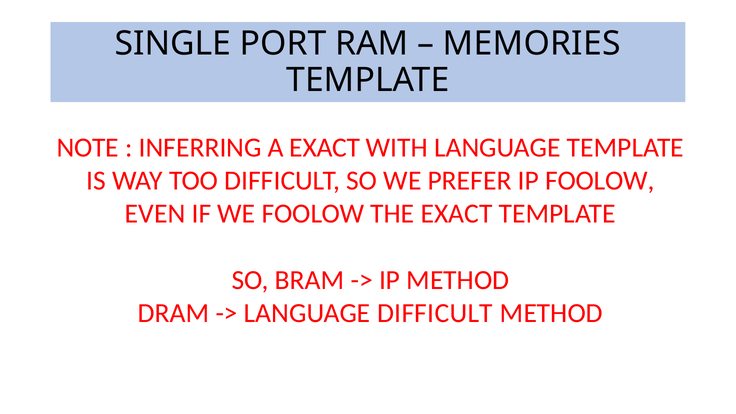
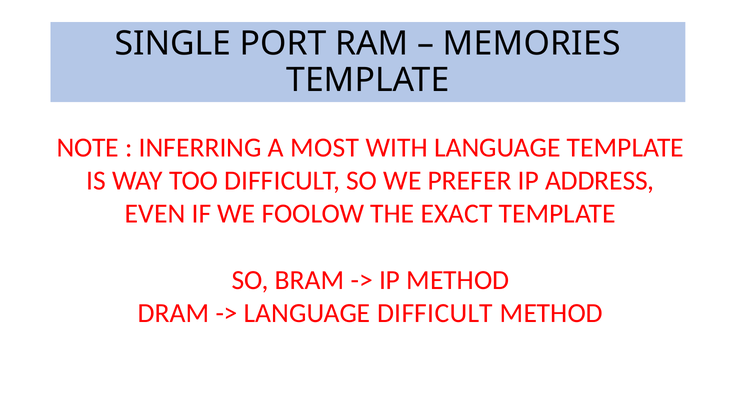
A EXACT: EXACT -> MOST
IP FOOLOW: FOOLOW -> ADDRESS
